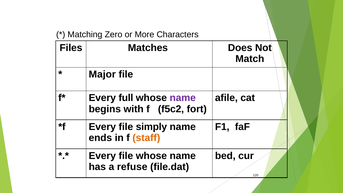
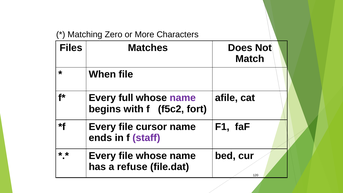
Major: Major -> When
simply: simply -> cursor
staff colour: orange -> purple
